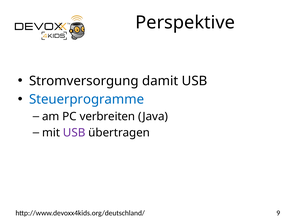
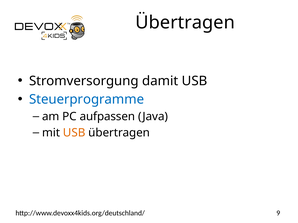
Perspektive at (185, 23): Perspektive -> Übertragen
verbreiten: verbreiten -> aufpassen
USB at (74, 133) colour: purple -> orange
